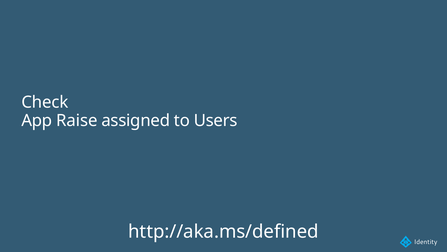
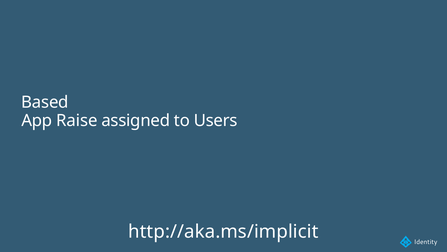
Check: Check -> Based
http://aka.ms/defined: http://aka.ms/defined -> http://aka.ms/implicit
